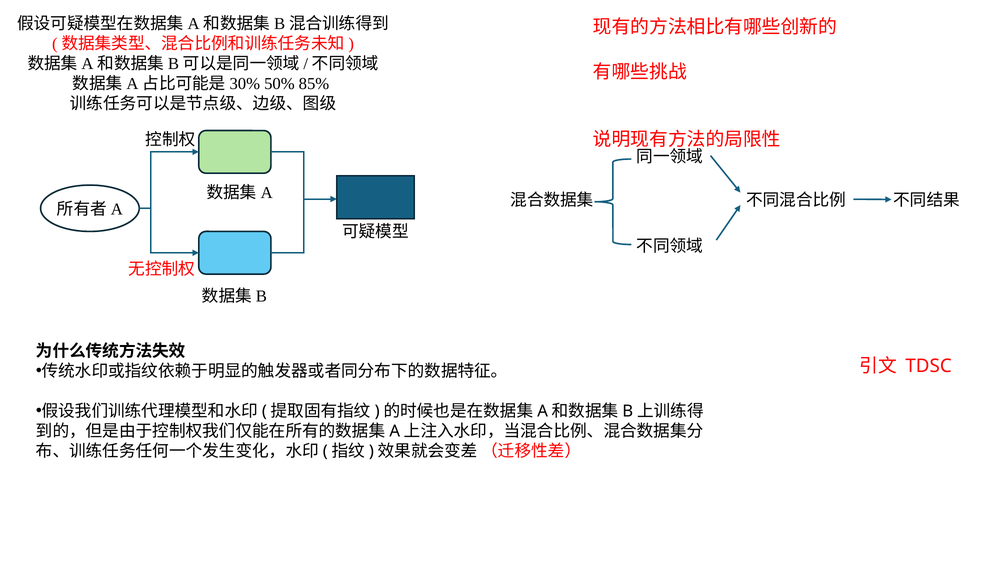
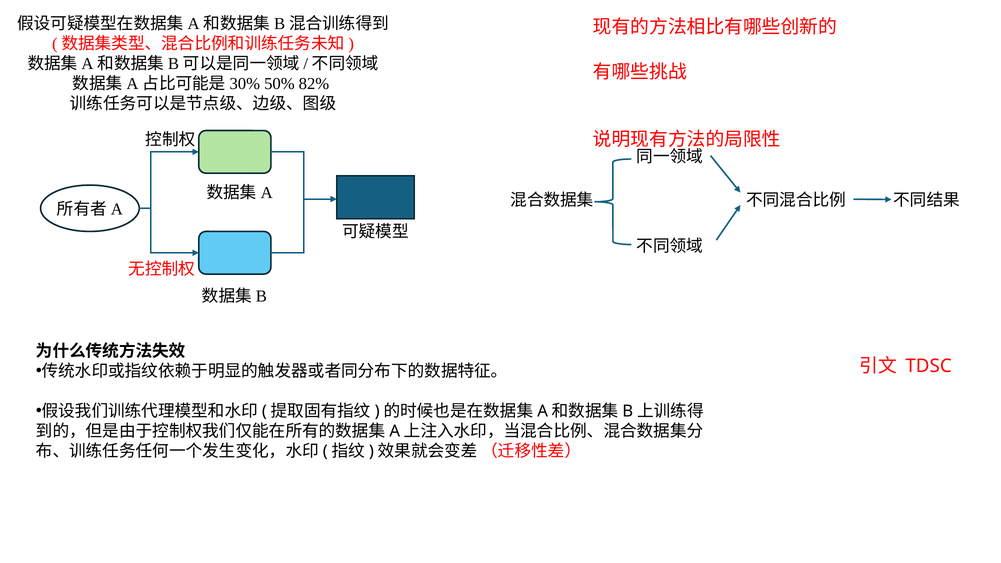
85%: 85% -> 82%
